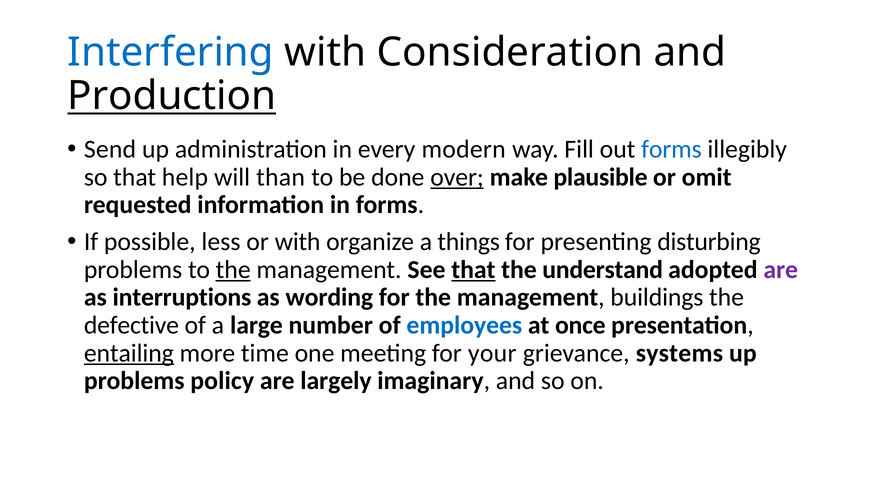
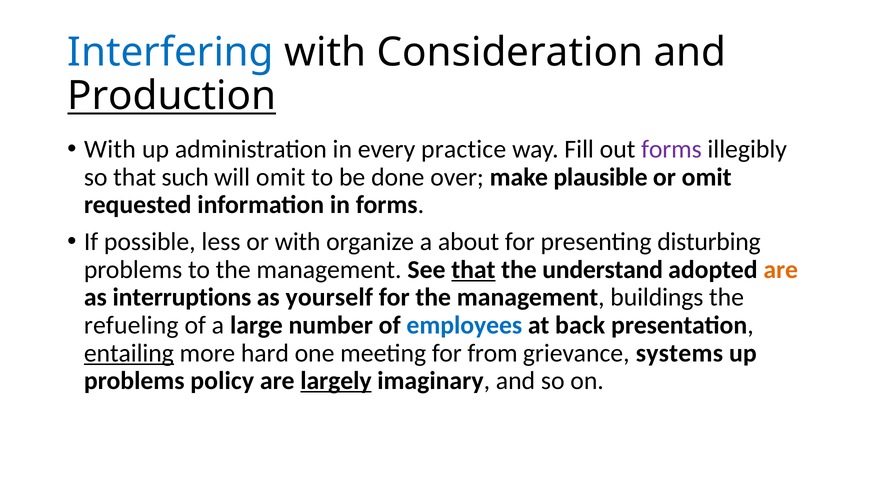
Send at (110, 149): Send -> With
modern: modern -> practice
forms at (671, 149) colour: blue -> purple
help: help -> such
will than: than -> omit
over underline: present -> none
things: things -> about
the at (233, 270) underline: present -> none
are at (781, 270) colour: purple -> orange
wording: wording -> yourself
defective: defective -> refueling
once: once -> back
time: time -> hard
your: your -> from
largely underline: none -> present
